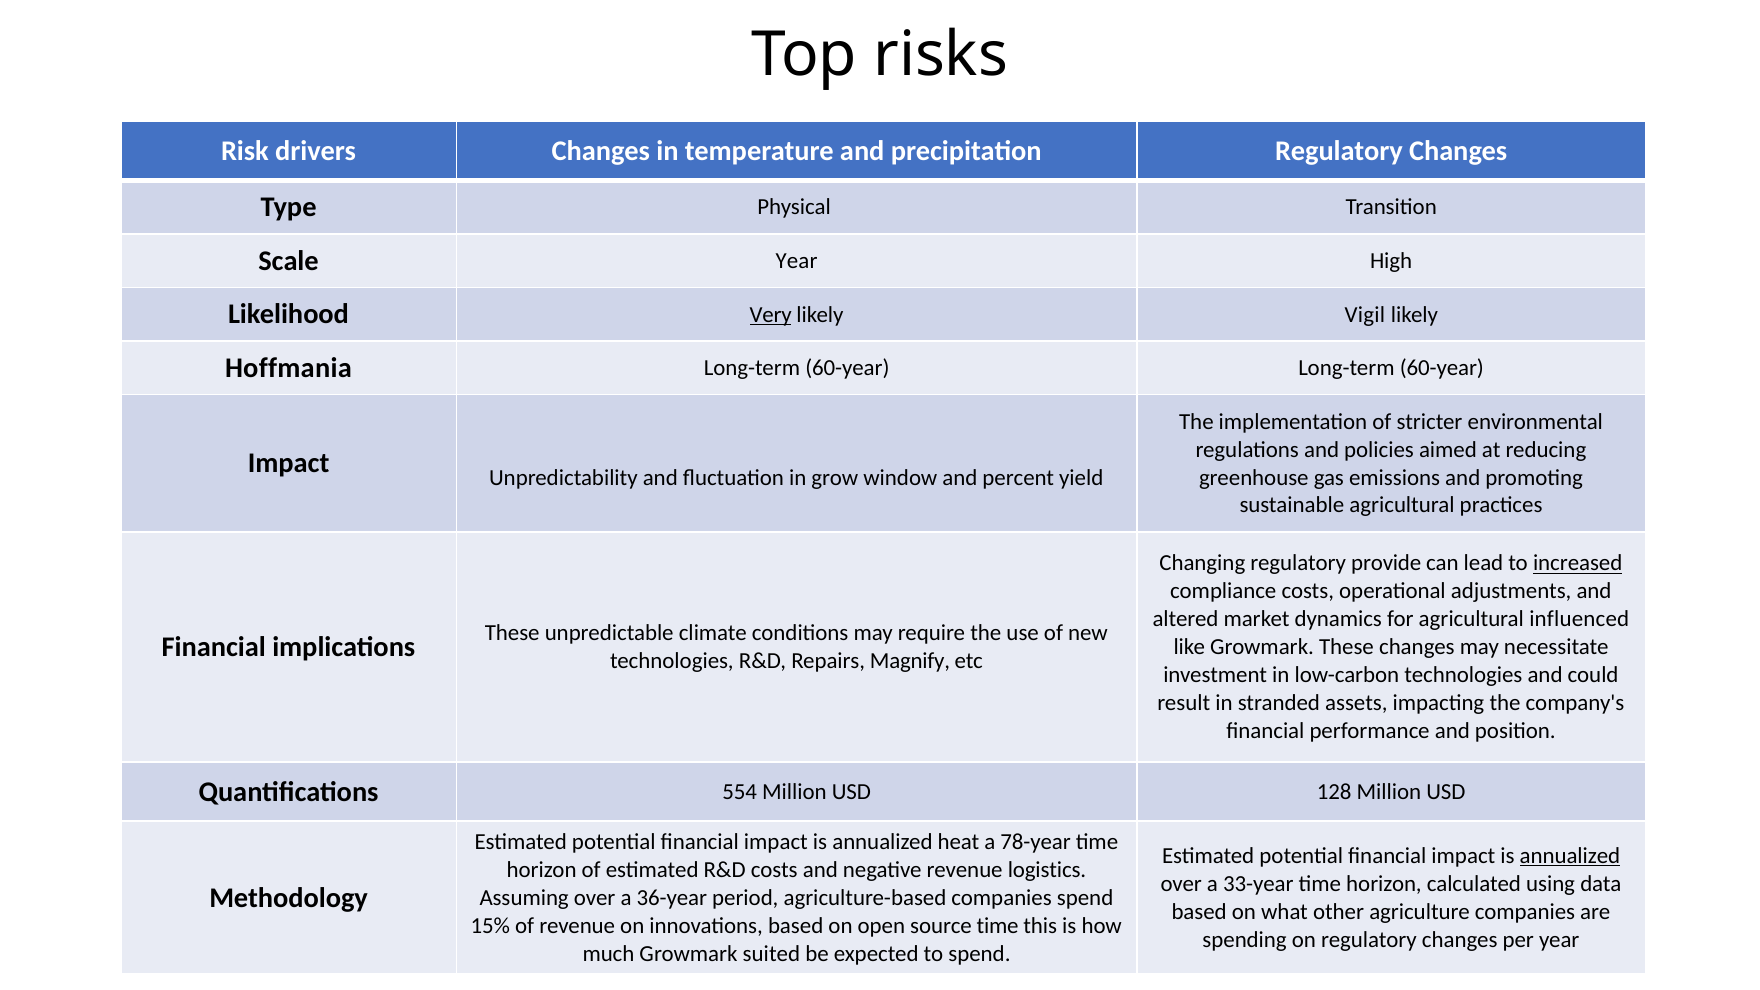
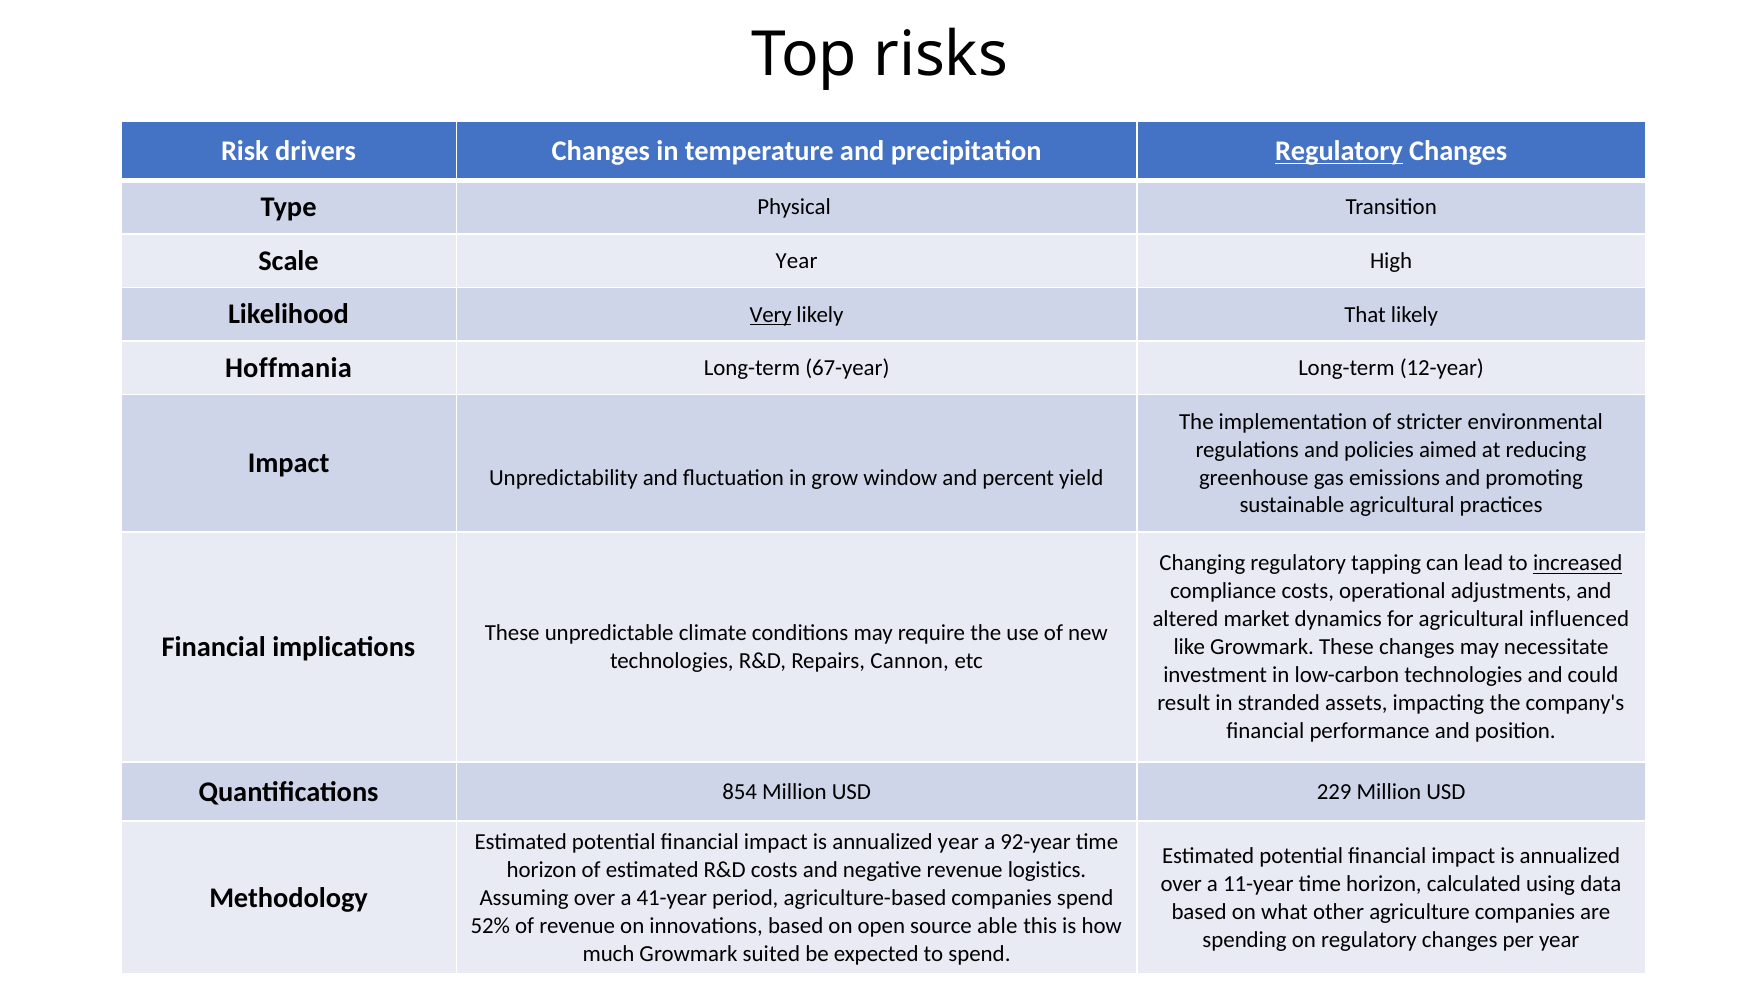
Regulatory at (1339, 151) underline: none -> present
Vigil: Vigil -> That
60-year at (847, 368): 60-year -> 67-year
60-year at (1442, 368): 60-year -> 12-year
provide: provide -> tapping
Magnify: Magnify -> Cannon
554: 554 -> 854
128: 128 -> 229
annualized heat: heat -> year
78-year: 78-year -> 92-year
annualized at (1570, 856) underline: present -> none
33-year: 33-year -> 11-year
36-year: 36-year -> 41-year
15%: 15% -> 52%
source time: time -> able
